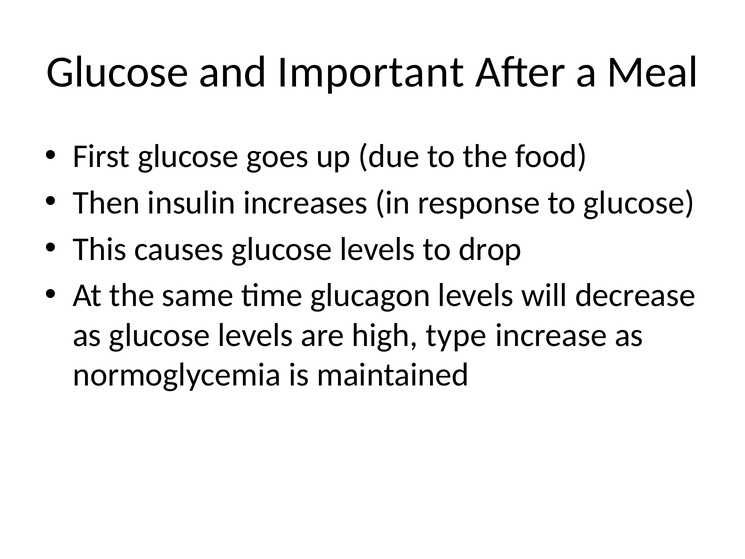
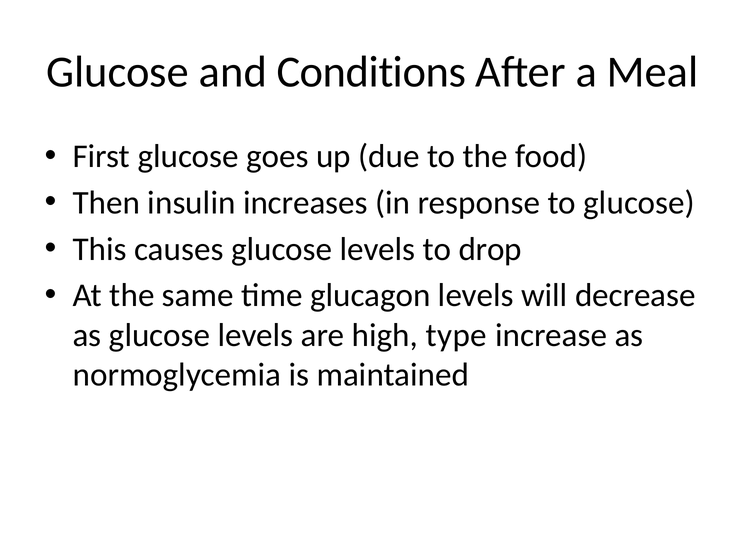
Important: Important -> Conditions
